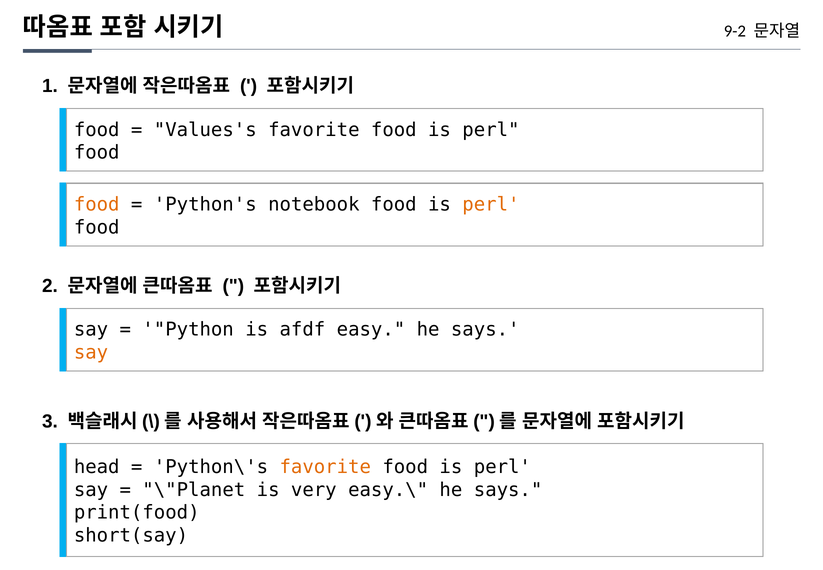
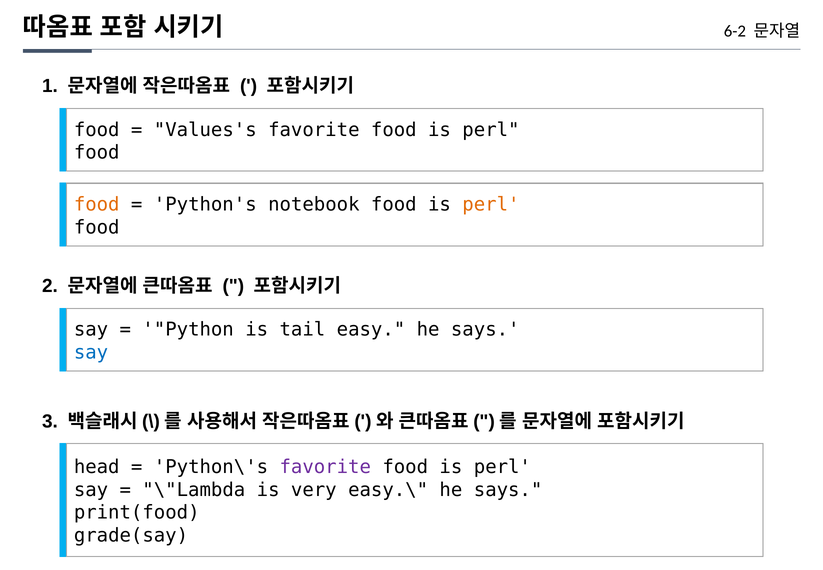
9-2: 9-2 -> 6-2
afdf: afdf -> tail
say at (91, 352) colour: orange -> blue
favorite at (325, 467) colour: orange -> purple
\"Planet: \"Planet -> \"Lambda
short(say: short(say -> grade(say
